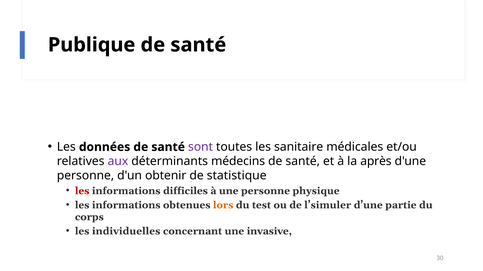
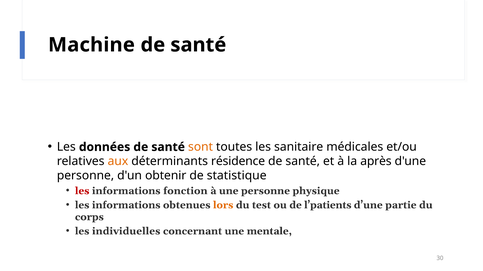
Publique: Publique -> Machine
sont colour: purple -> orange
aux colour: purple -> orange
médecins: médecins -> résidence
difficiles: difficiles -> fonction
l’simuler: l’simuler -> l’patients
invasive: invasive -> mentale
